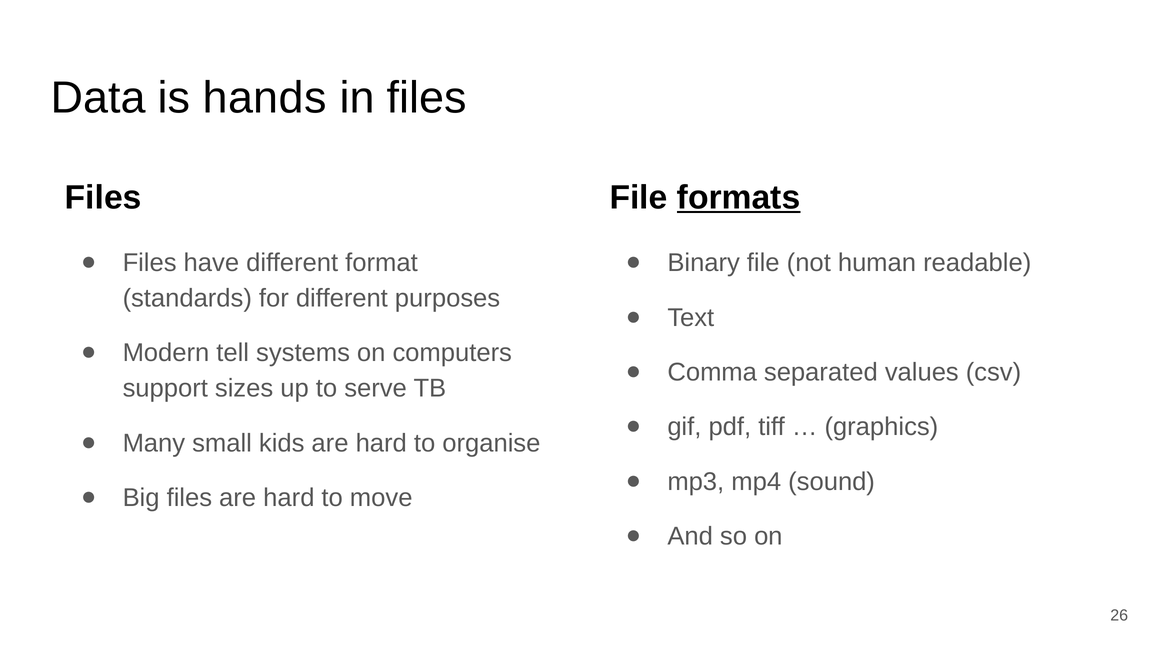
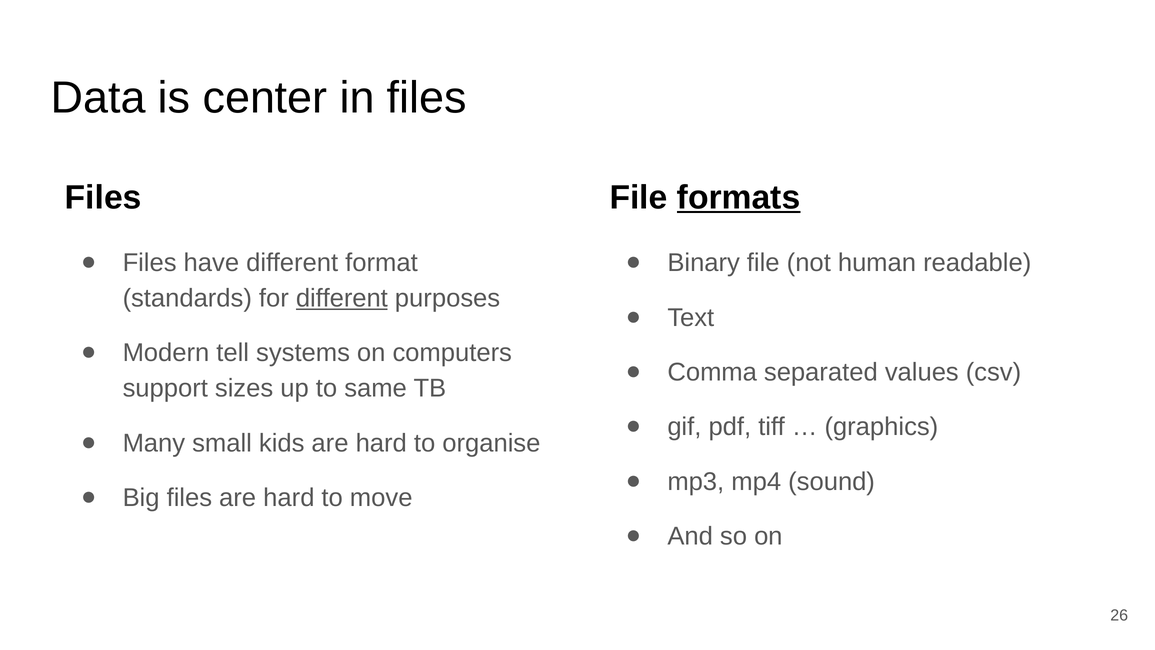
hands: hands -> center
different at (342, 298) underline: none -> present
serve: serve -> same
